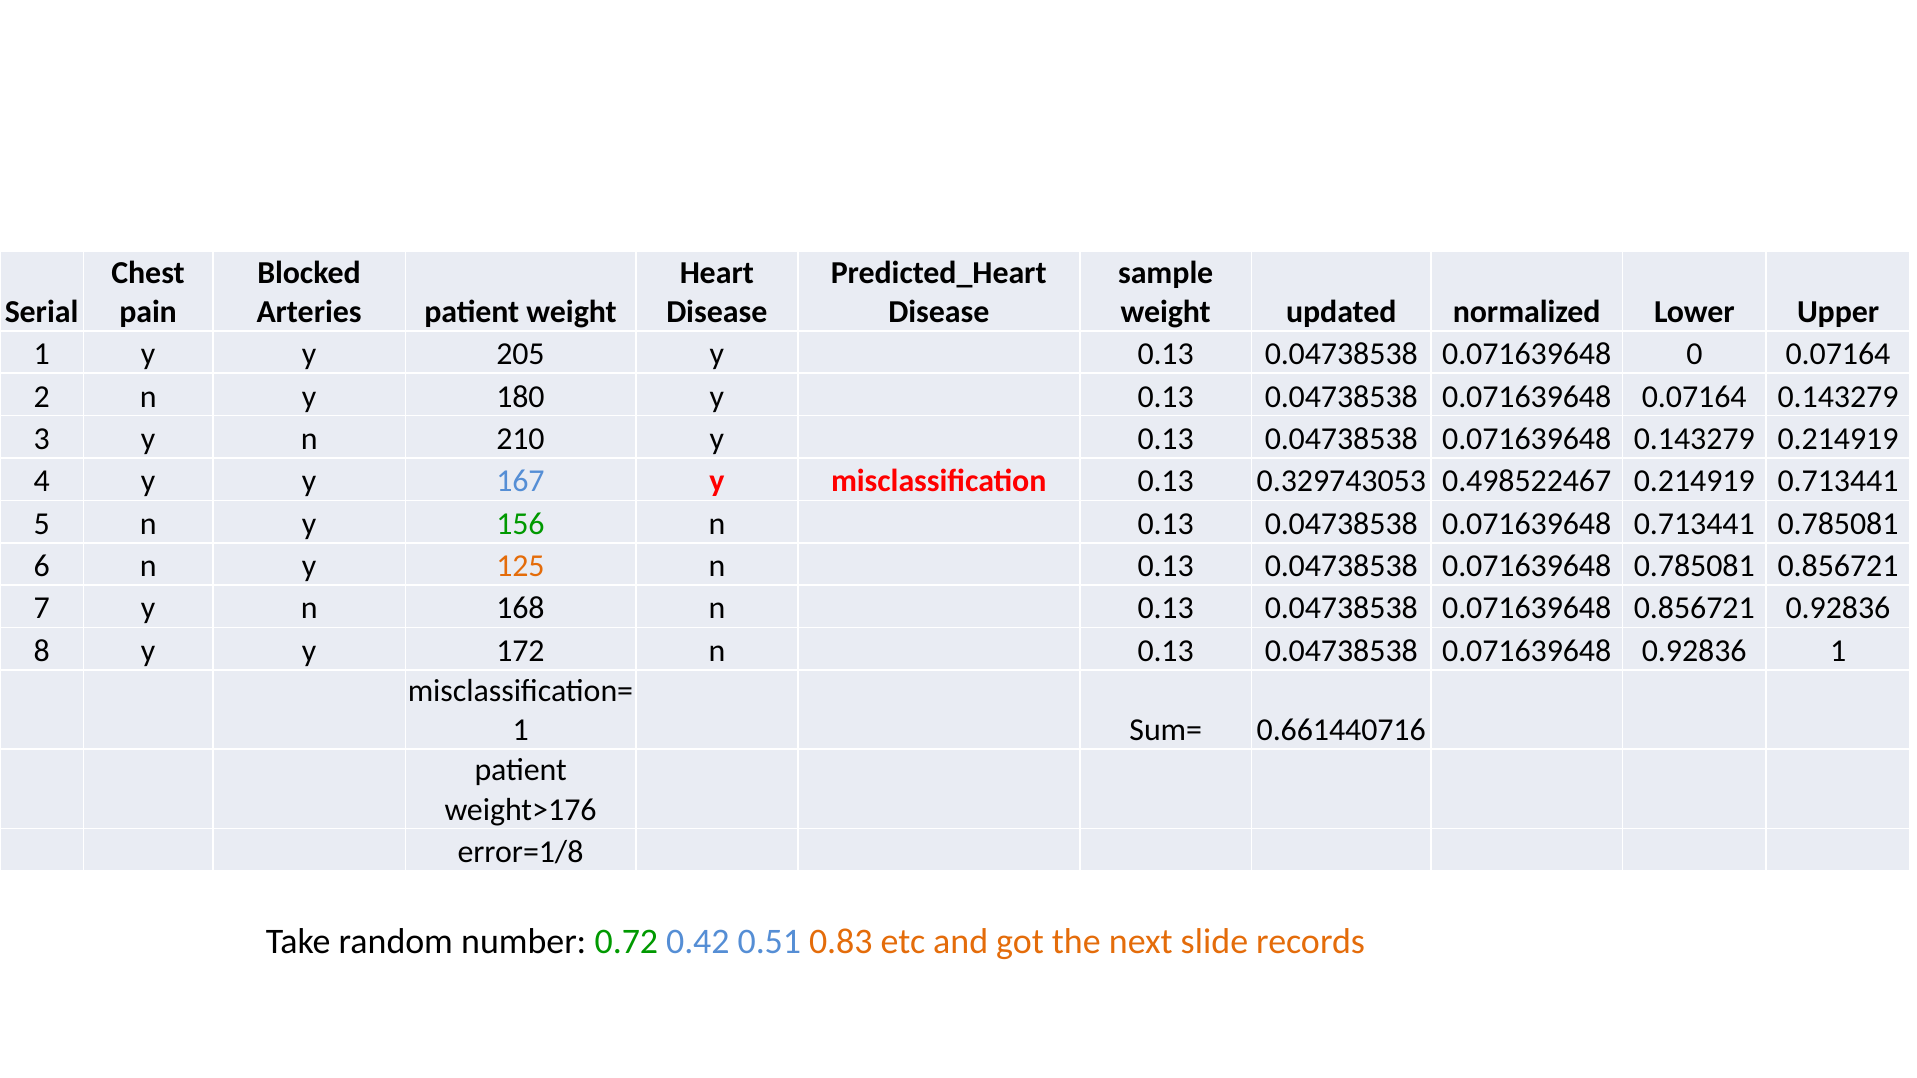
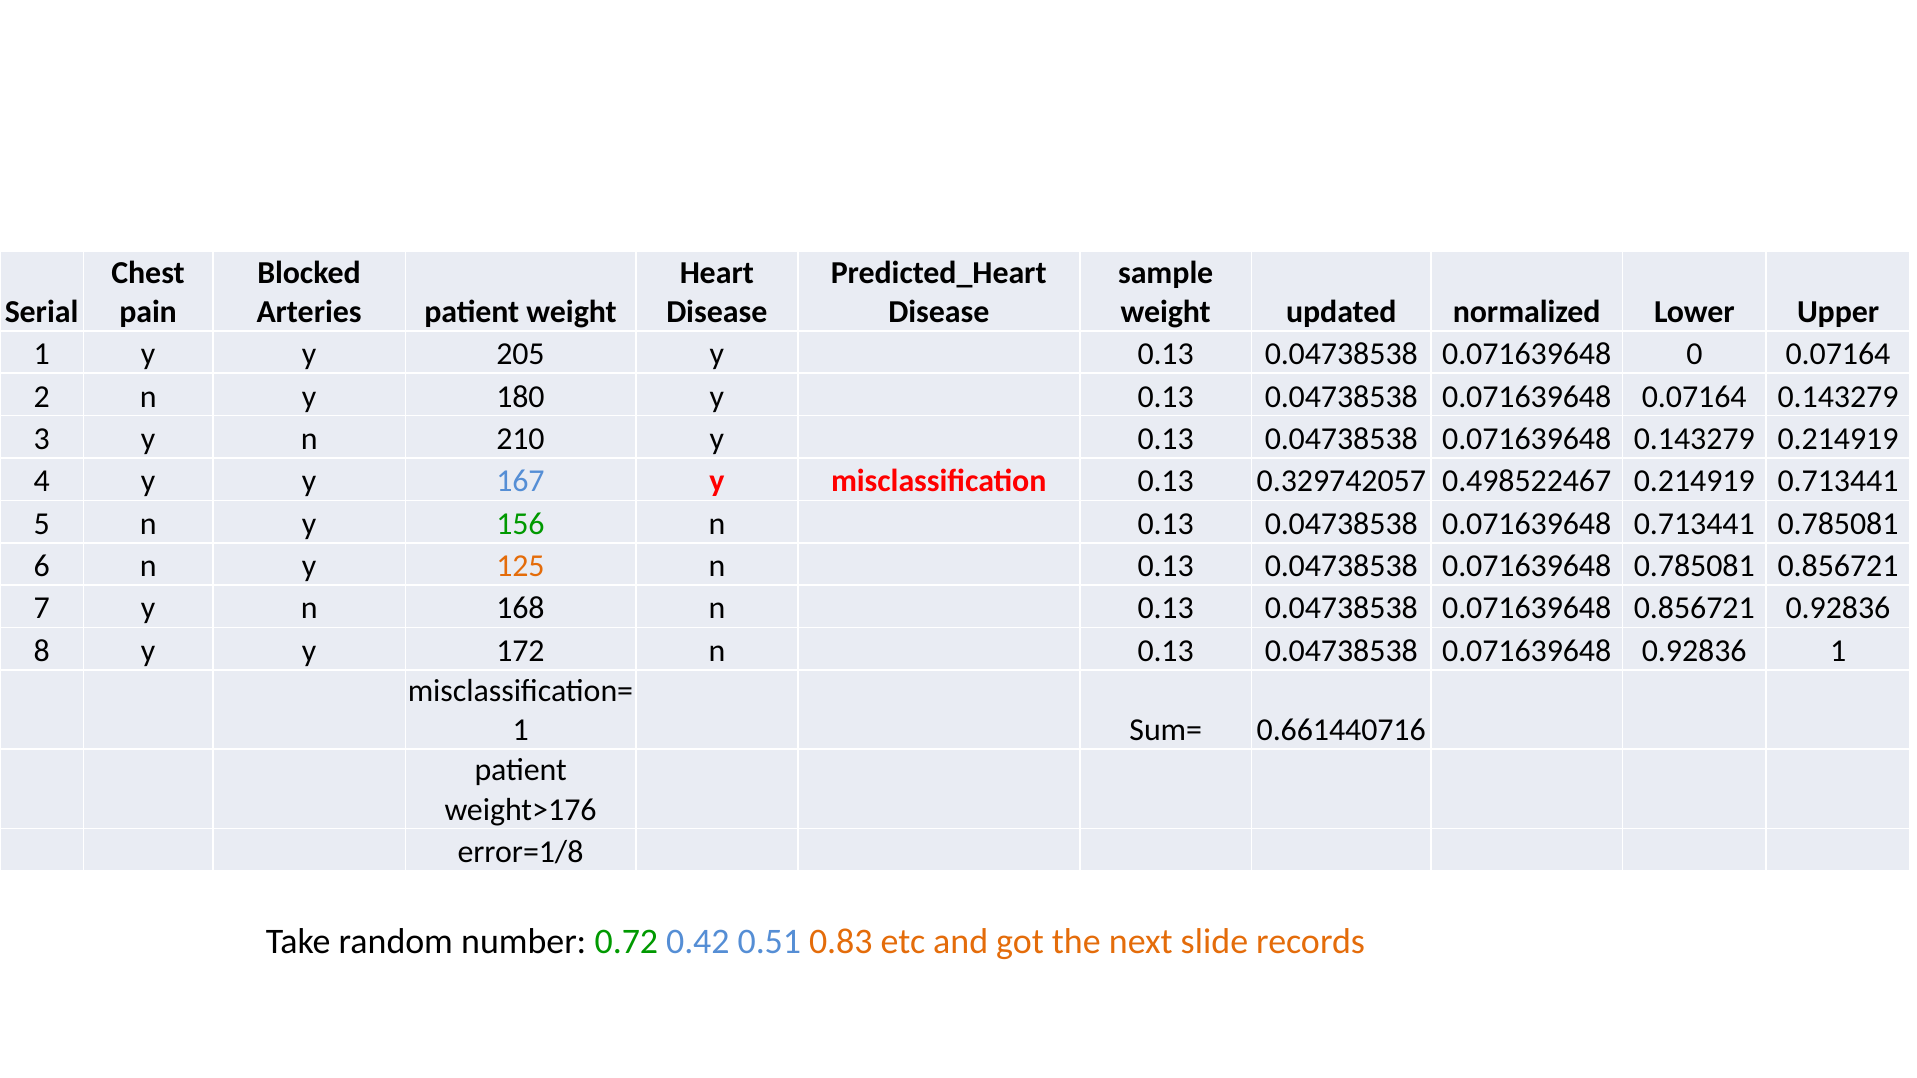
0.329743053: 0.329743053 -> 0.329742057
